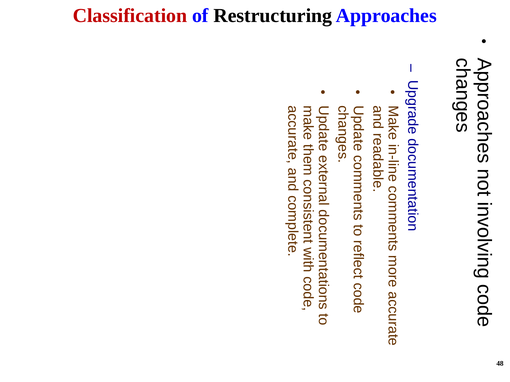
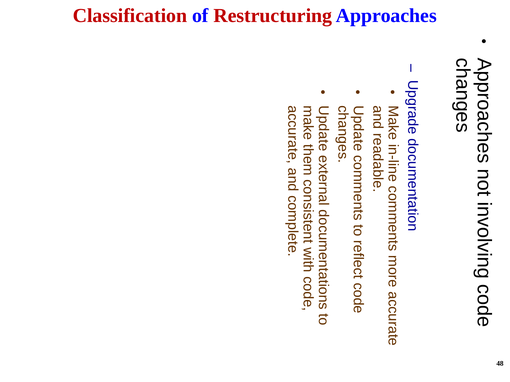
Restructuring colour: black -> red
